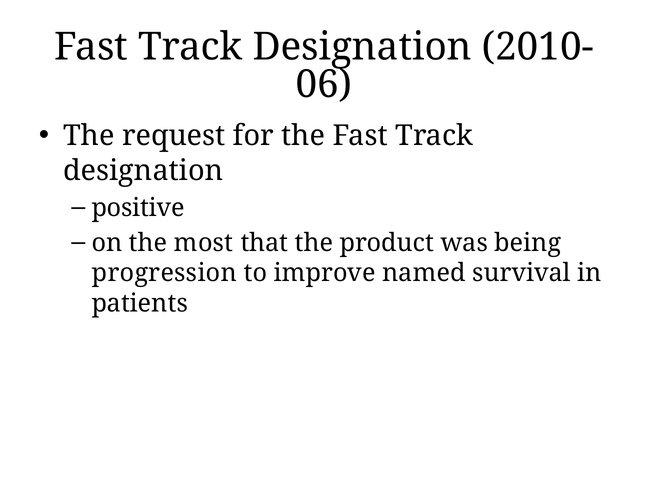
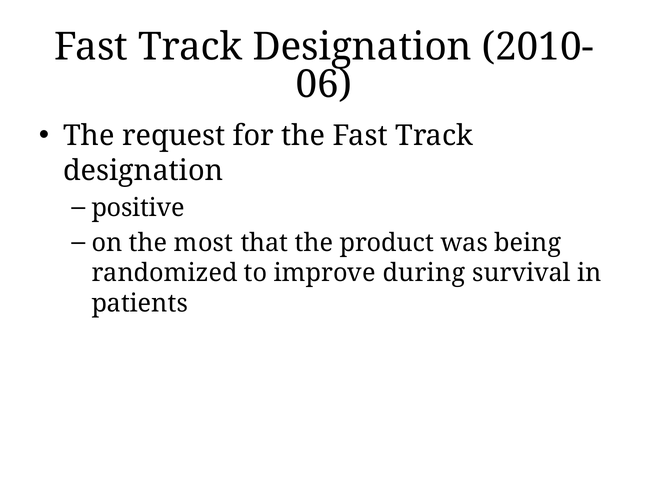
progression: progression -> randomized
named: named -> during
